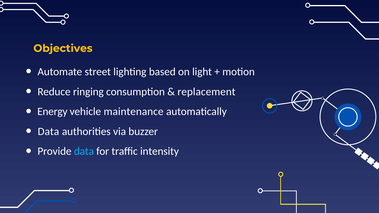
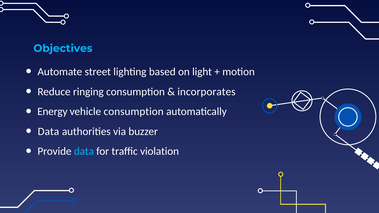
Objectives colour: yellow -> light blue
replacement: replacement -> incorporates
vehicle maintenance: maintenance -> consumption
intensity: intensity -> violation
